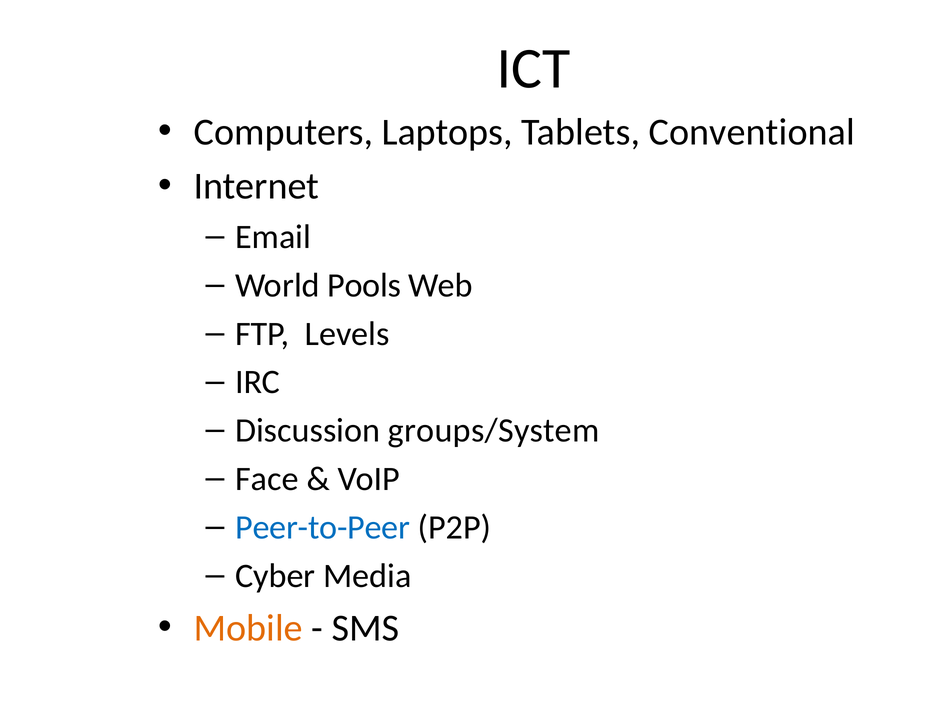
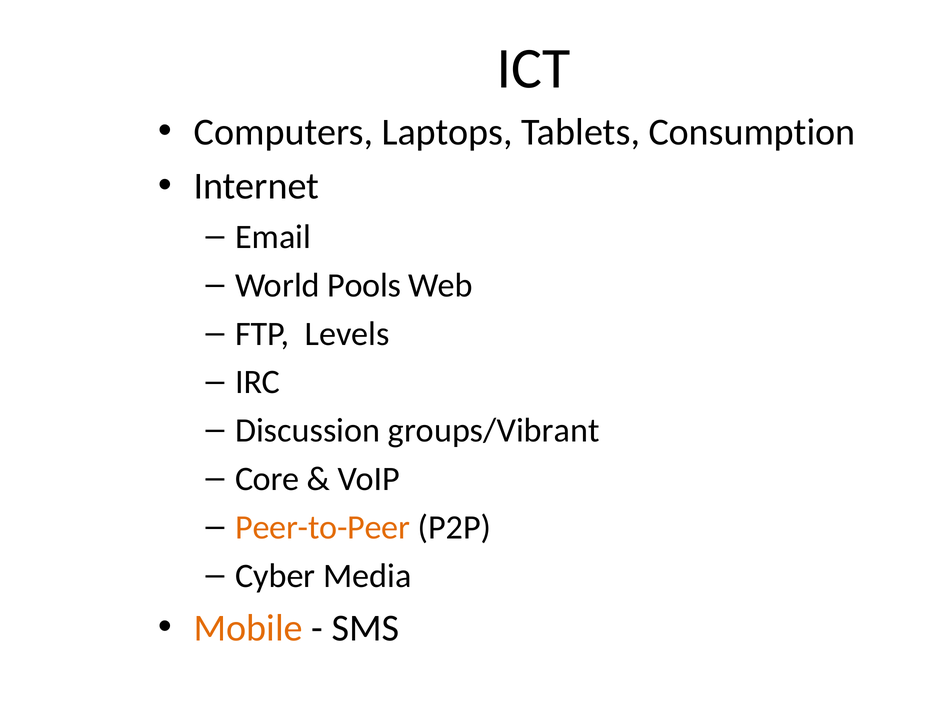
Conventional: Conventional -> Consumption
groups/System: groups/System -> groups/Vibrant
Face: Face -> Core
Peer-to-Peer colour: blue -> orange
